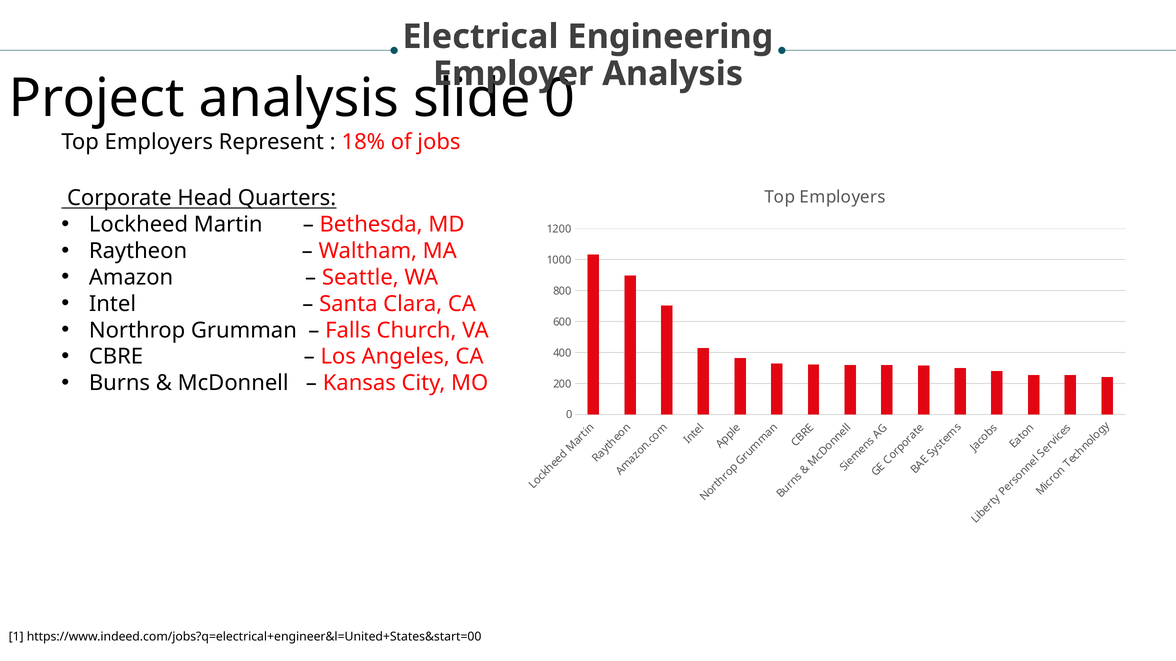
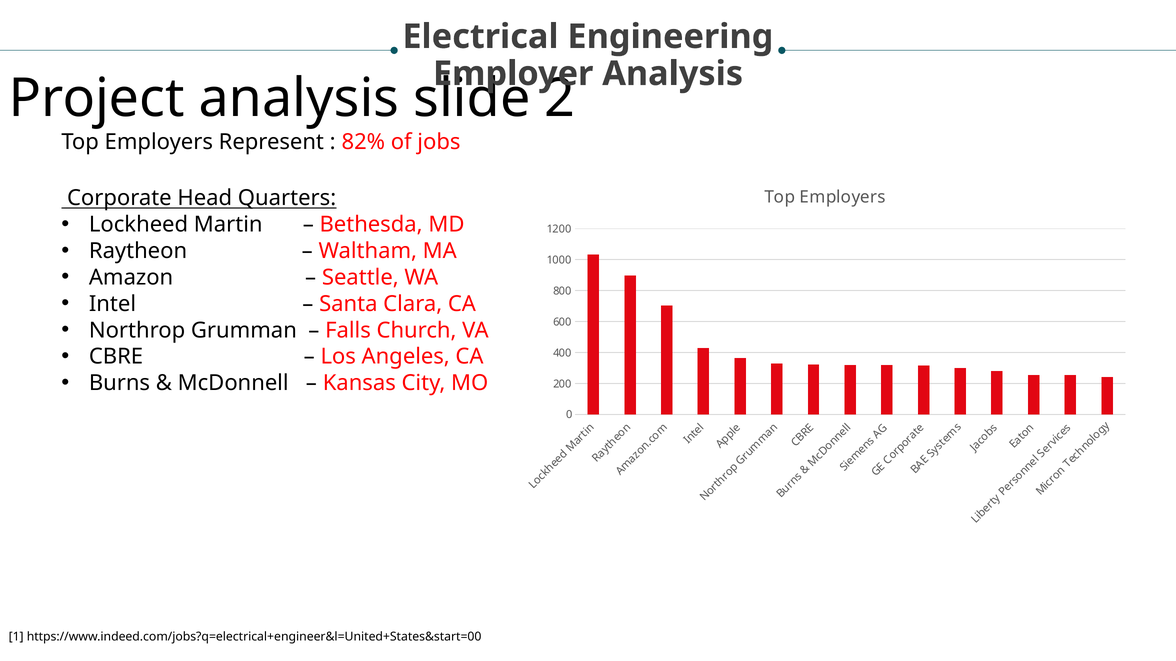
slide 0: 0 -> 2
18%: 18% -> 82%
